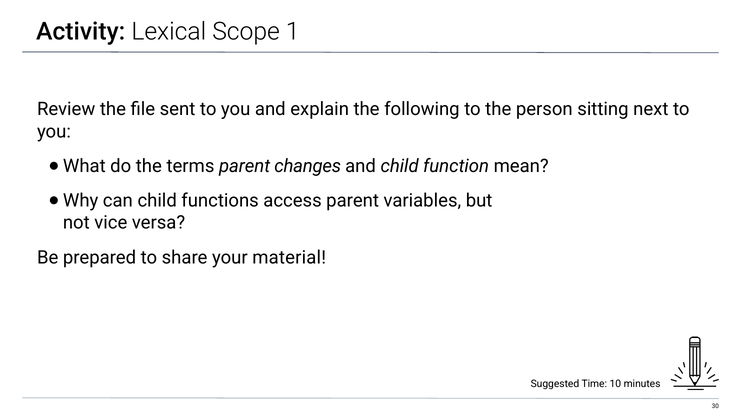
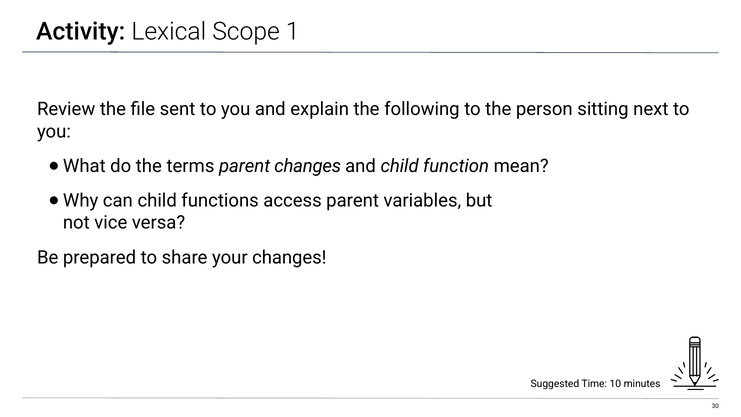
your material: material -> changes
